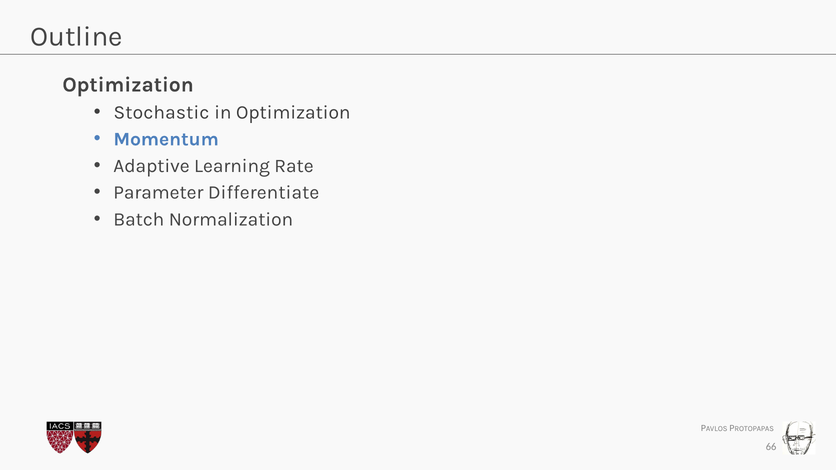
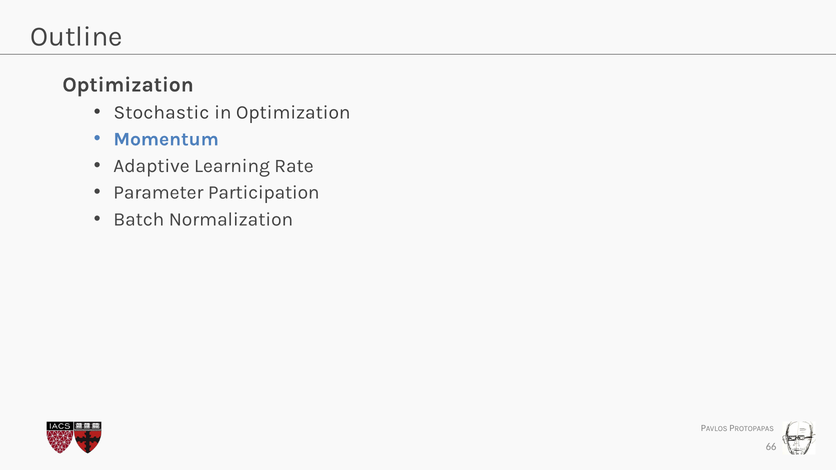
Differentiate: Differentiate -> Participation
